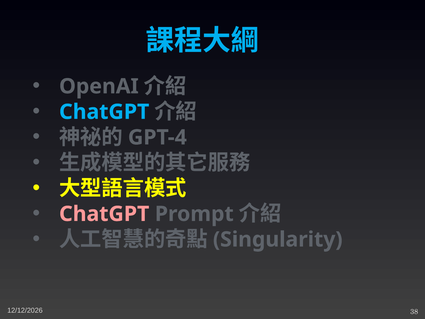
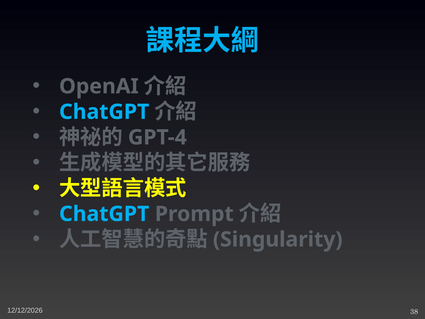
ChatGPT at (104, 214) colour: pink -> light blue
